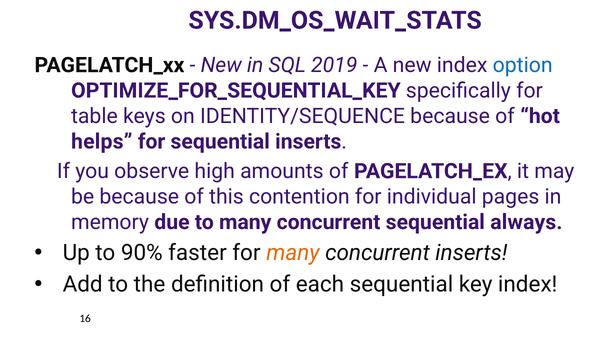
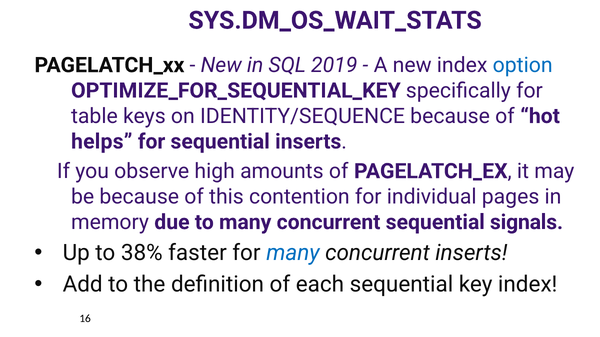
always: always -> signals
90%: 90% -> 38%
many at (293, 253) colour: orange -> blue
